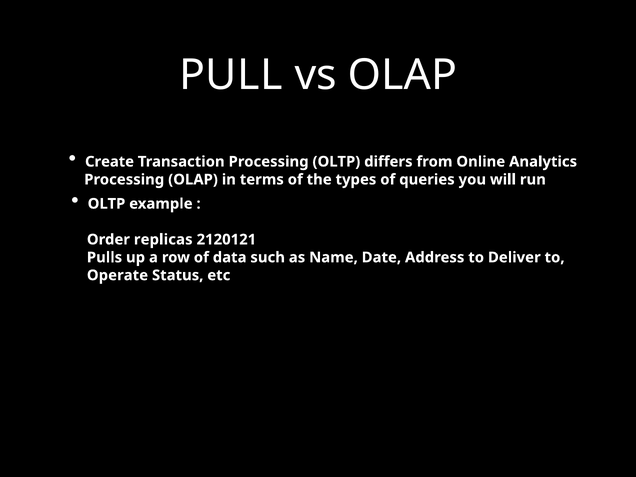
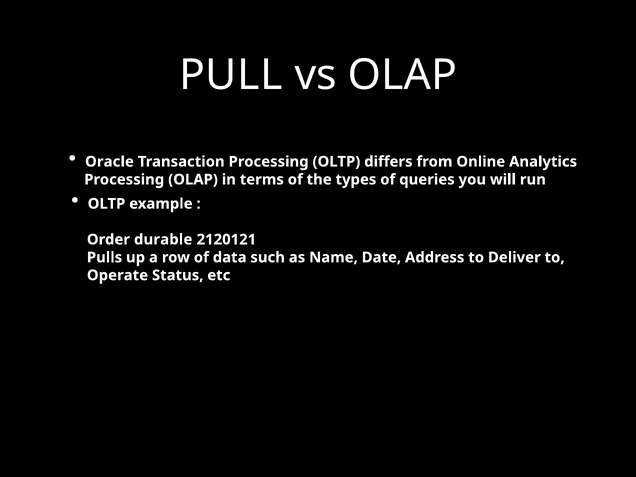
Create: Create -> Oracle
replicas: replicas -> durable
